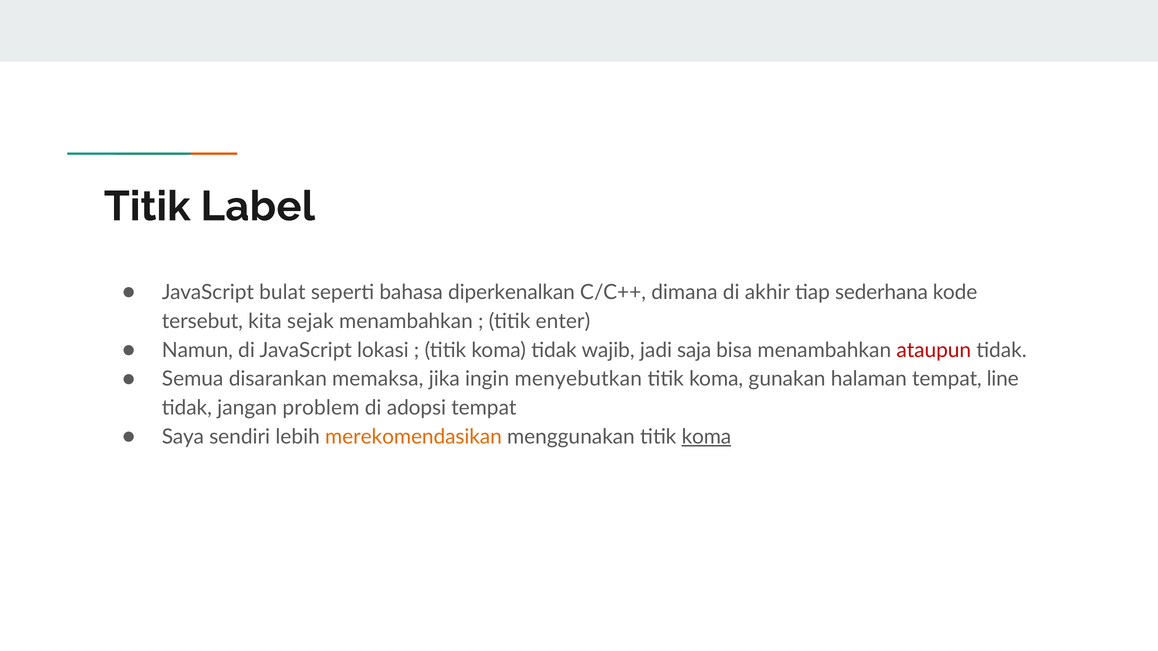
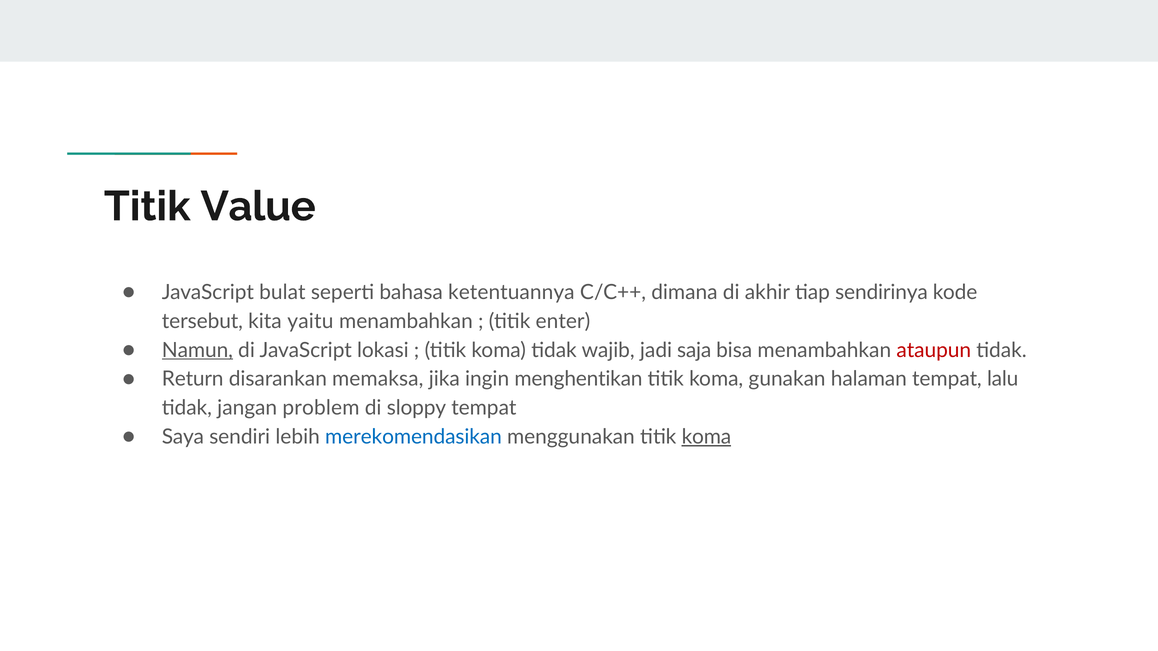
Label: Label -> Value
diperkenalkan: diperkenalkan -> ketentuannya
sederhana: sederhana -> sendirinya
sejak: sejak -> yaitu
Namun underline: none -> present
Semua: Semua -> Return
menyebutkan: menyebutkan -> menghentikan
line: line -> lalu
adopsi: adopsi -> sloppy
merekomendasikan colour: orange -> blue
